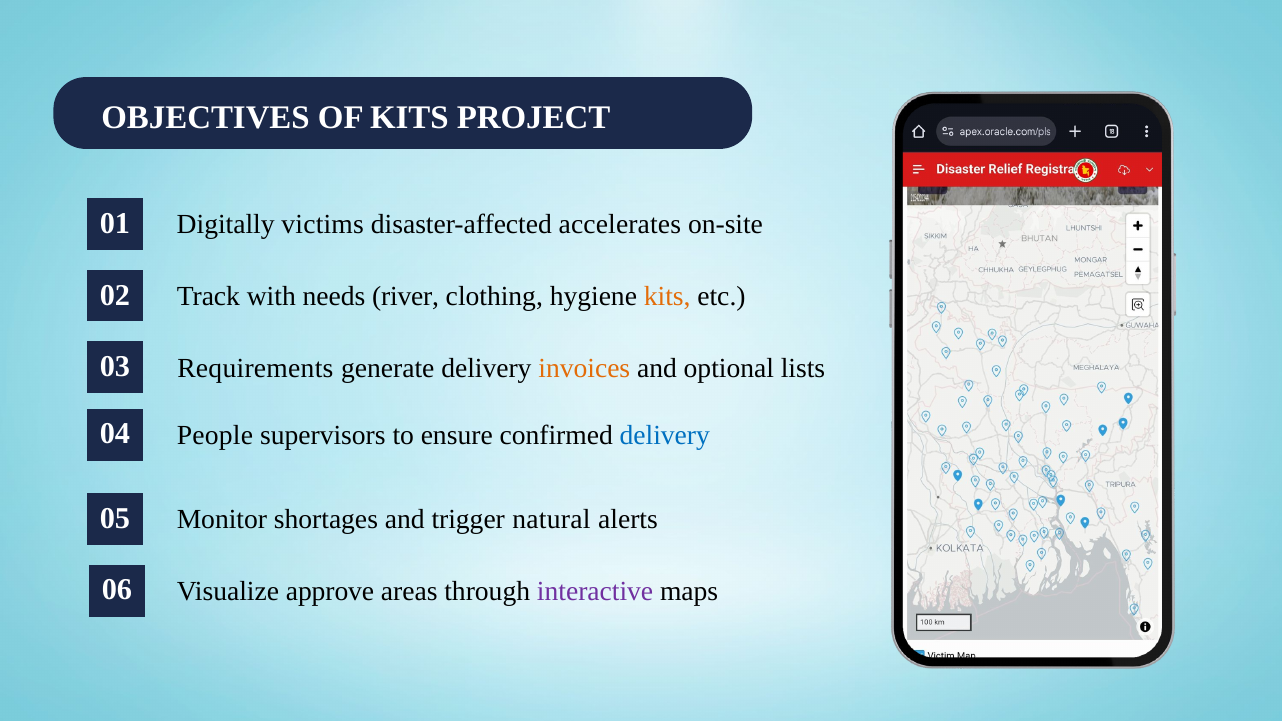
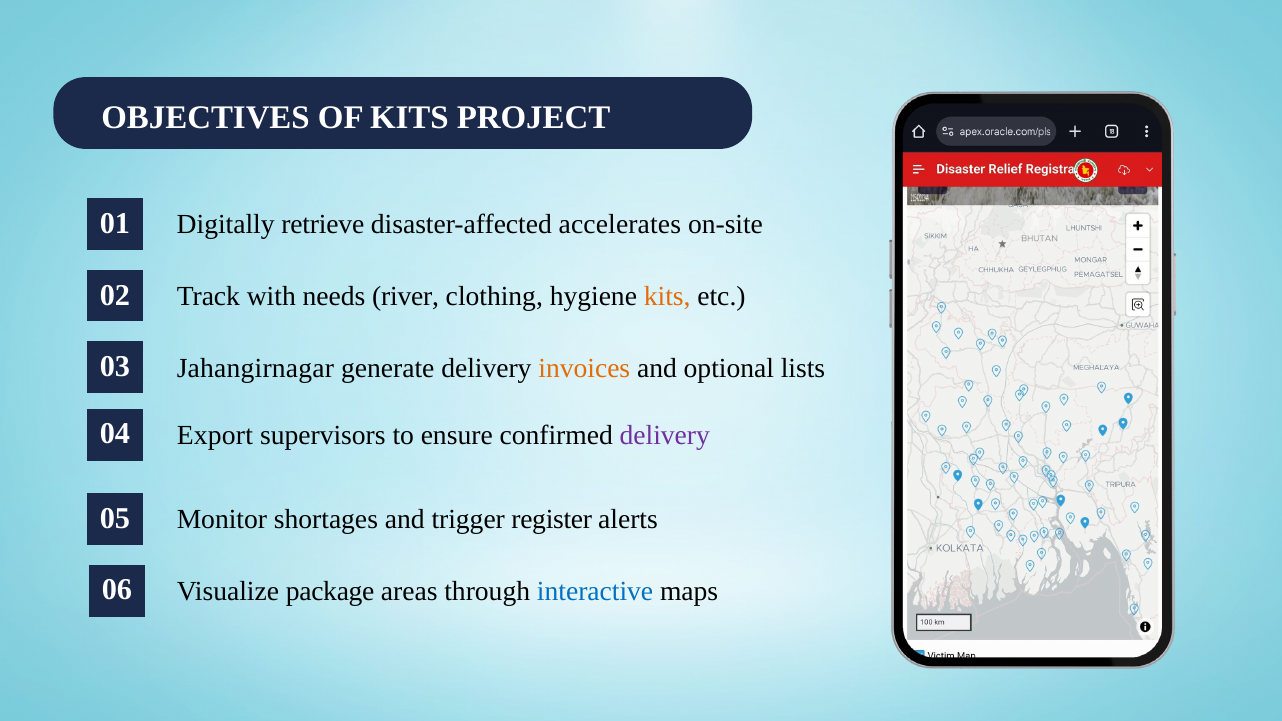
victims: victims -> retrieve
Requirements: Requirements -> Jahangirnagar
People: People -> Export
delivery at (665, 435) colour: blue -> purple
natural: natural -> register
approve: approve -> package
interactive colour: purple -> blue
